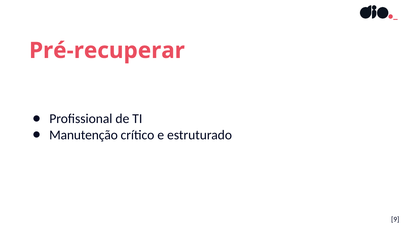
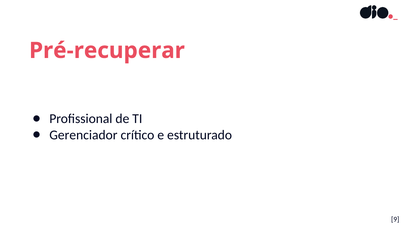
Manutenção: Manutenção -> Gerenciador
